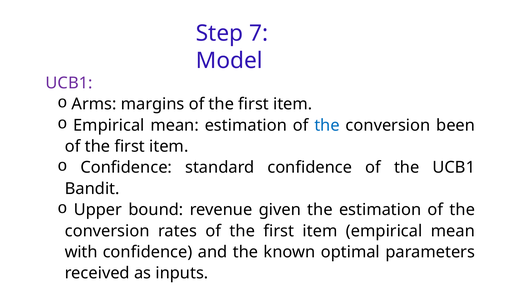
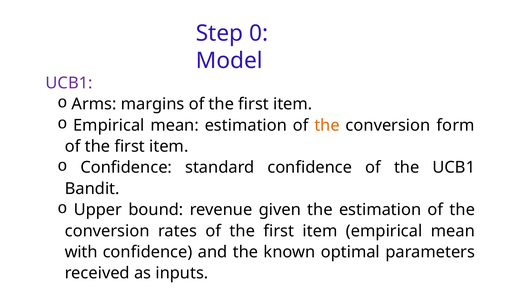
7: 7 -> 0
the at (327, 125) colour: blue -> orange
been: been -> form
